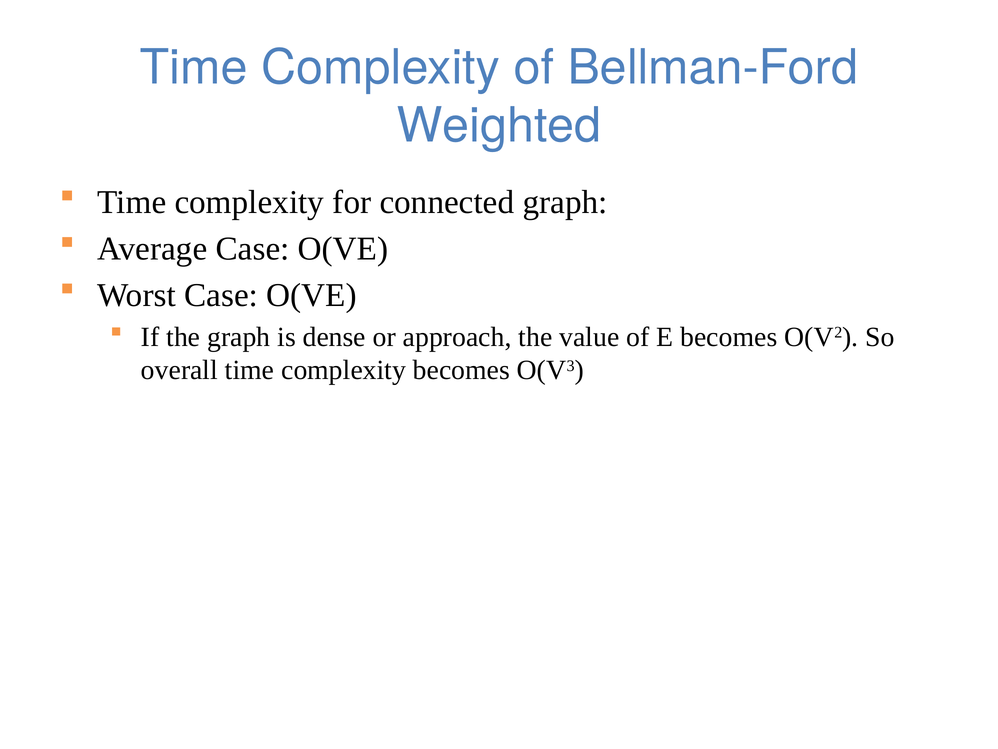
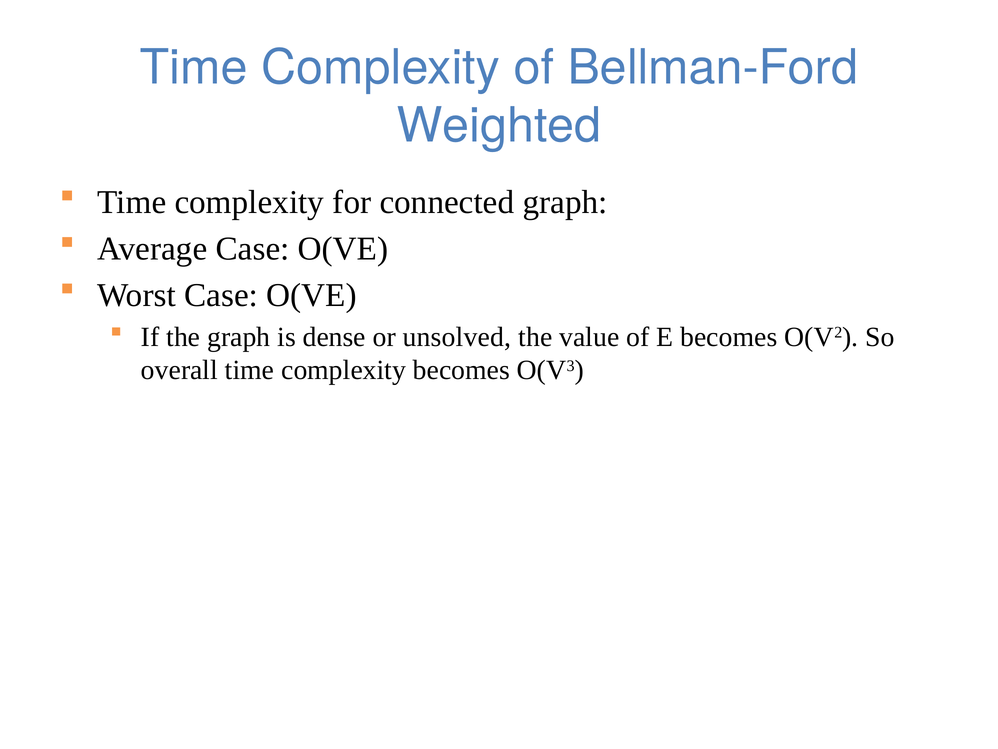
approach: approach -> unsolved
